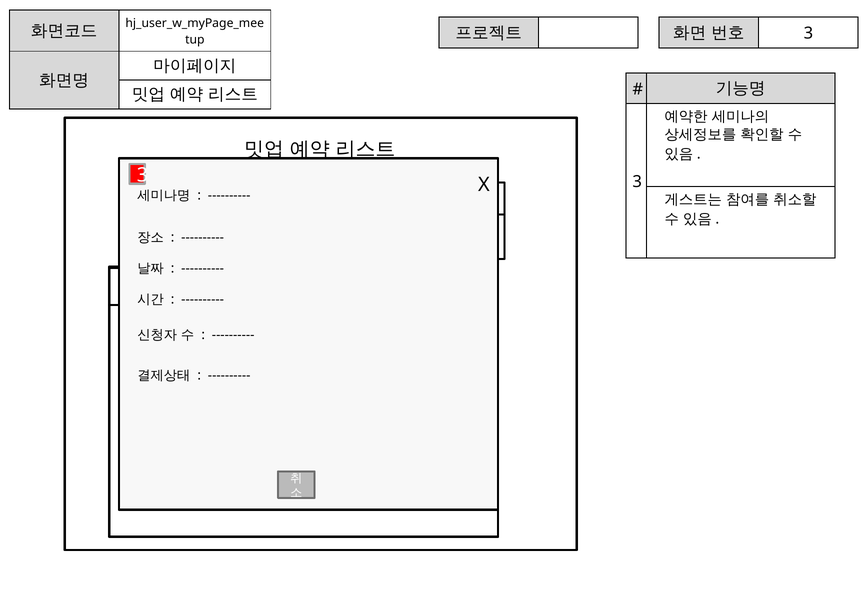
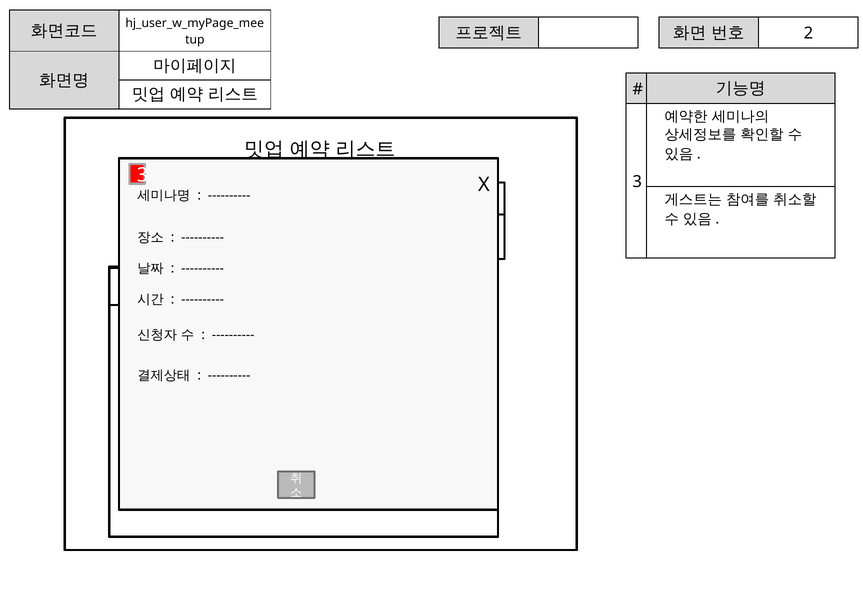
3 at (808, 33): 3 -> 2
